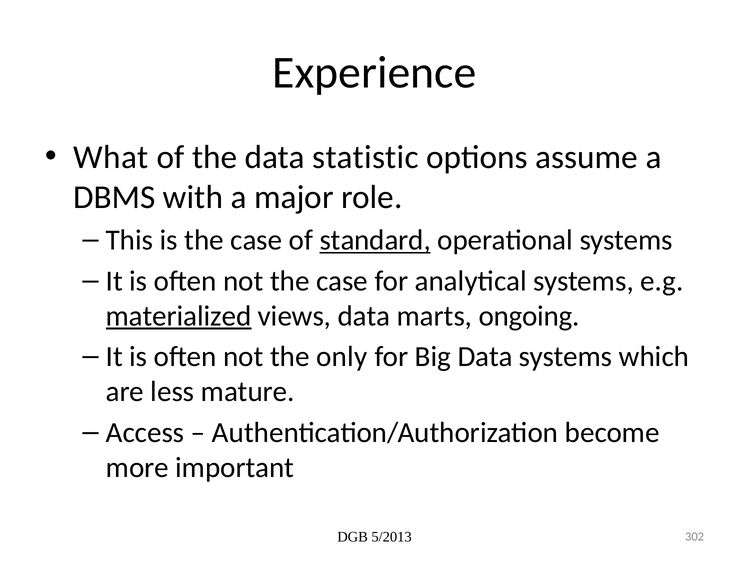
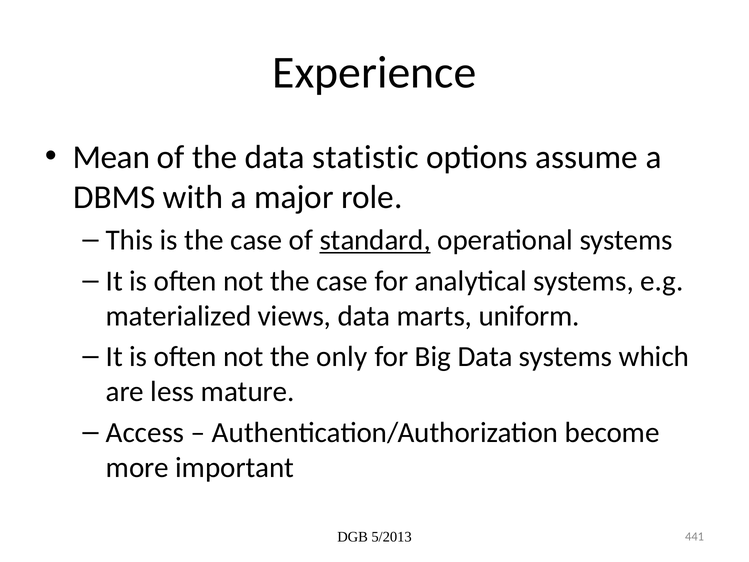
What: What -> Mean
materialized underline: present -> none
ongoing: ongoing -> uniform
302: 302 -> 441
